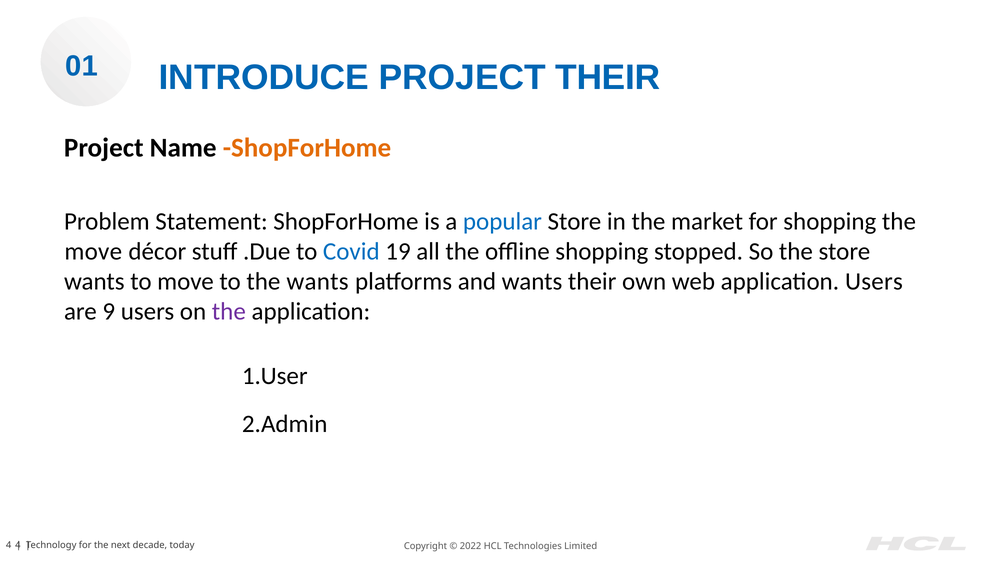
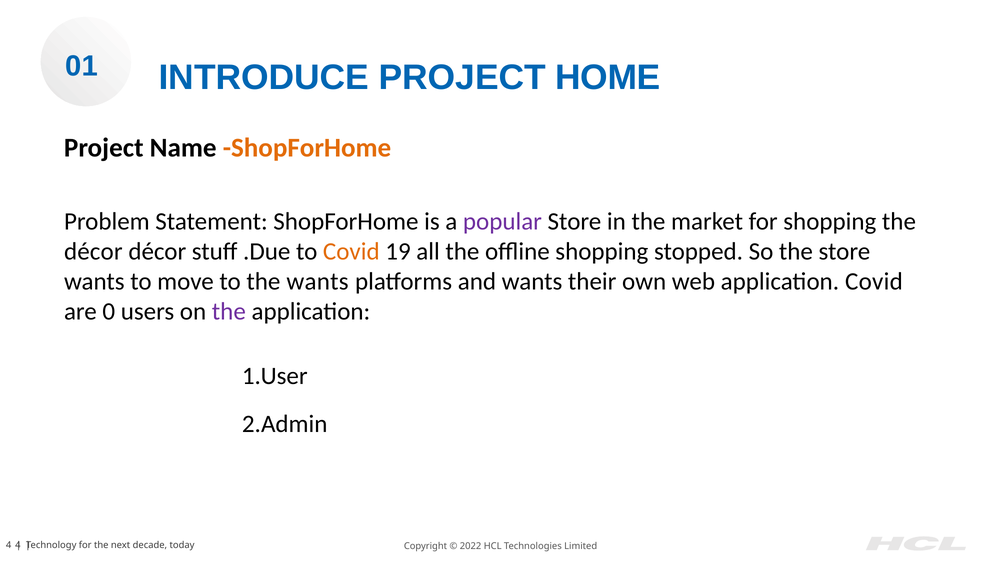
PROJECT THEIR: THEIR -> HOME
popular colour: blue -> purple
move at (93, 252): move -> décor
Covid at (351, 252) colour: blue -> orange
application Users: Users -> Covid
9: 9 -> 0
